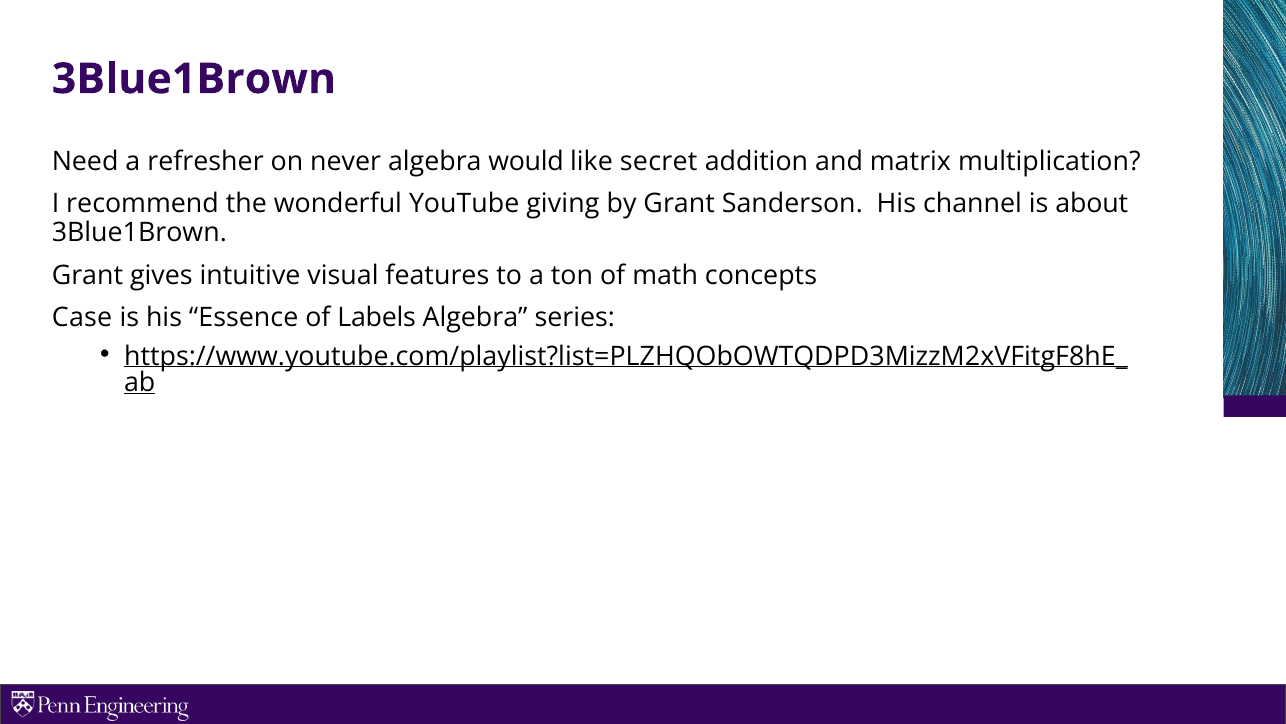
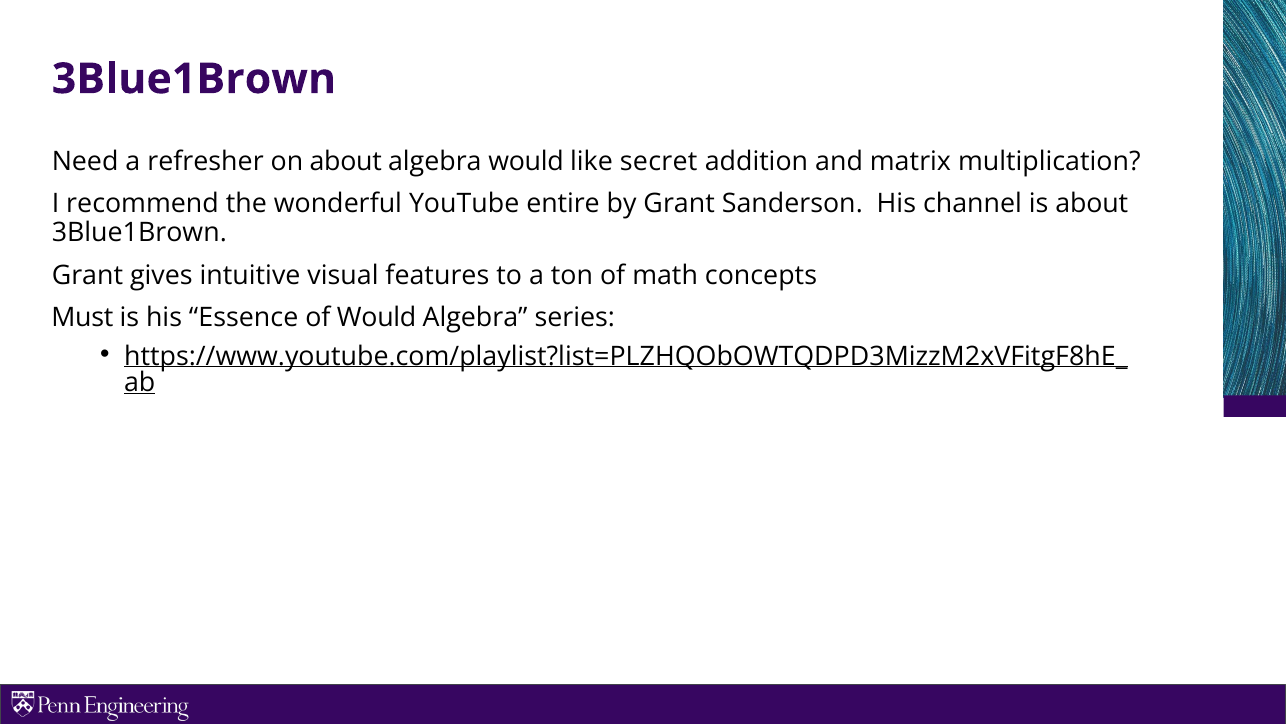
on never: never -> about
giving: giving -> entire
Case: Case -> Must
of Labels: Labels -> Would
